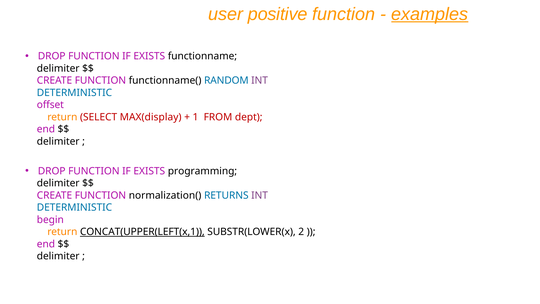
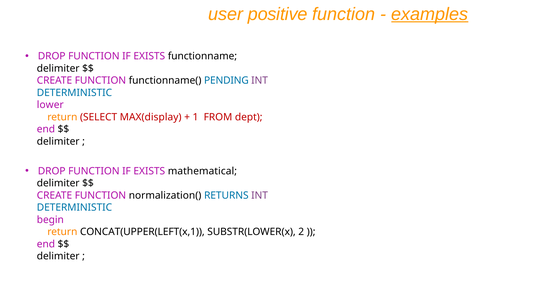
RANDOM: RANDOM -> PENDING
offset: offset -> lower
programming: programming -> mathematical
CONCAT(UPPER(LEFT(x,1 underline: present -> none
